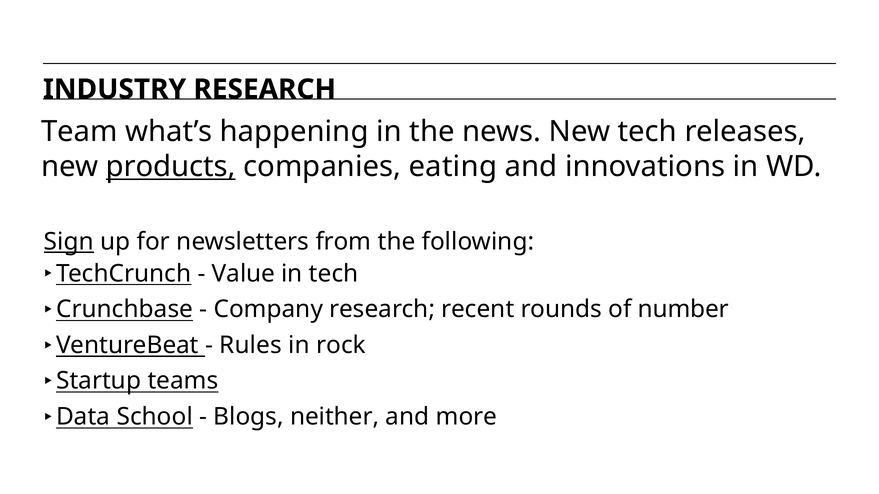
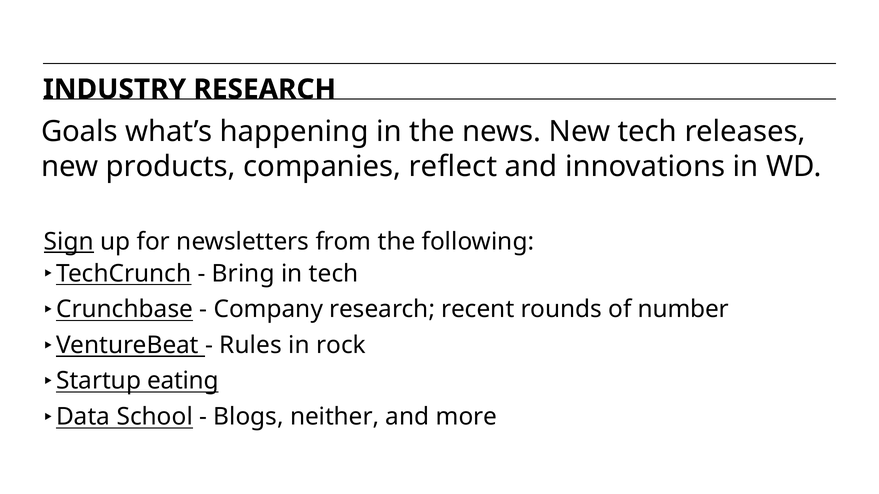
Team: Team -> Goals
products underline: present -> none
eating: eating -> reflect
Value: Value -> Bring
teams: teams -> eating
